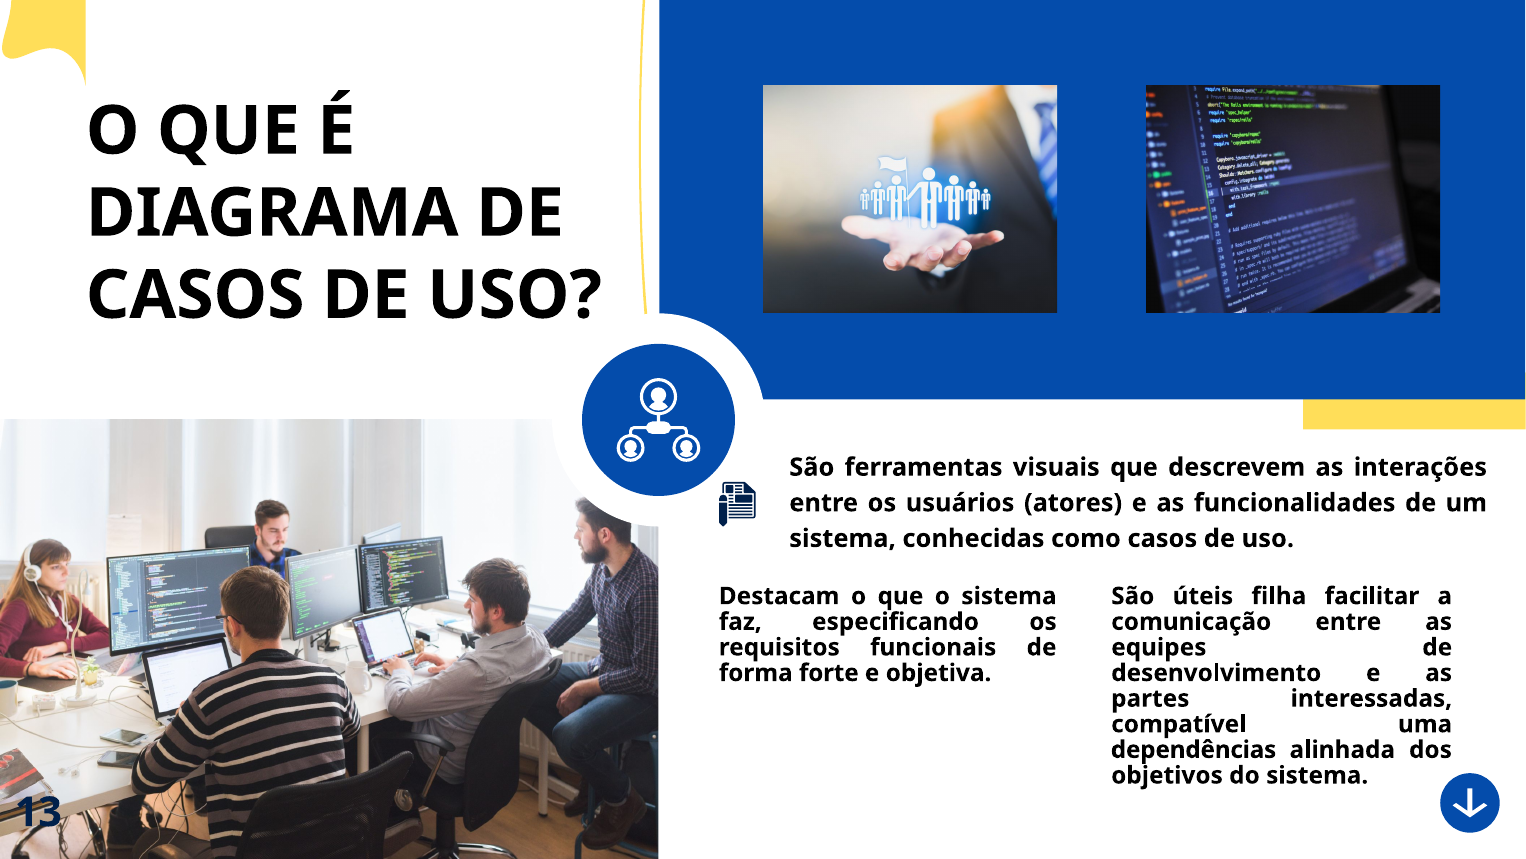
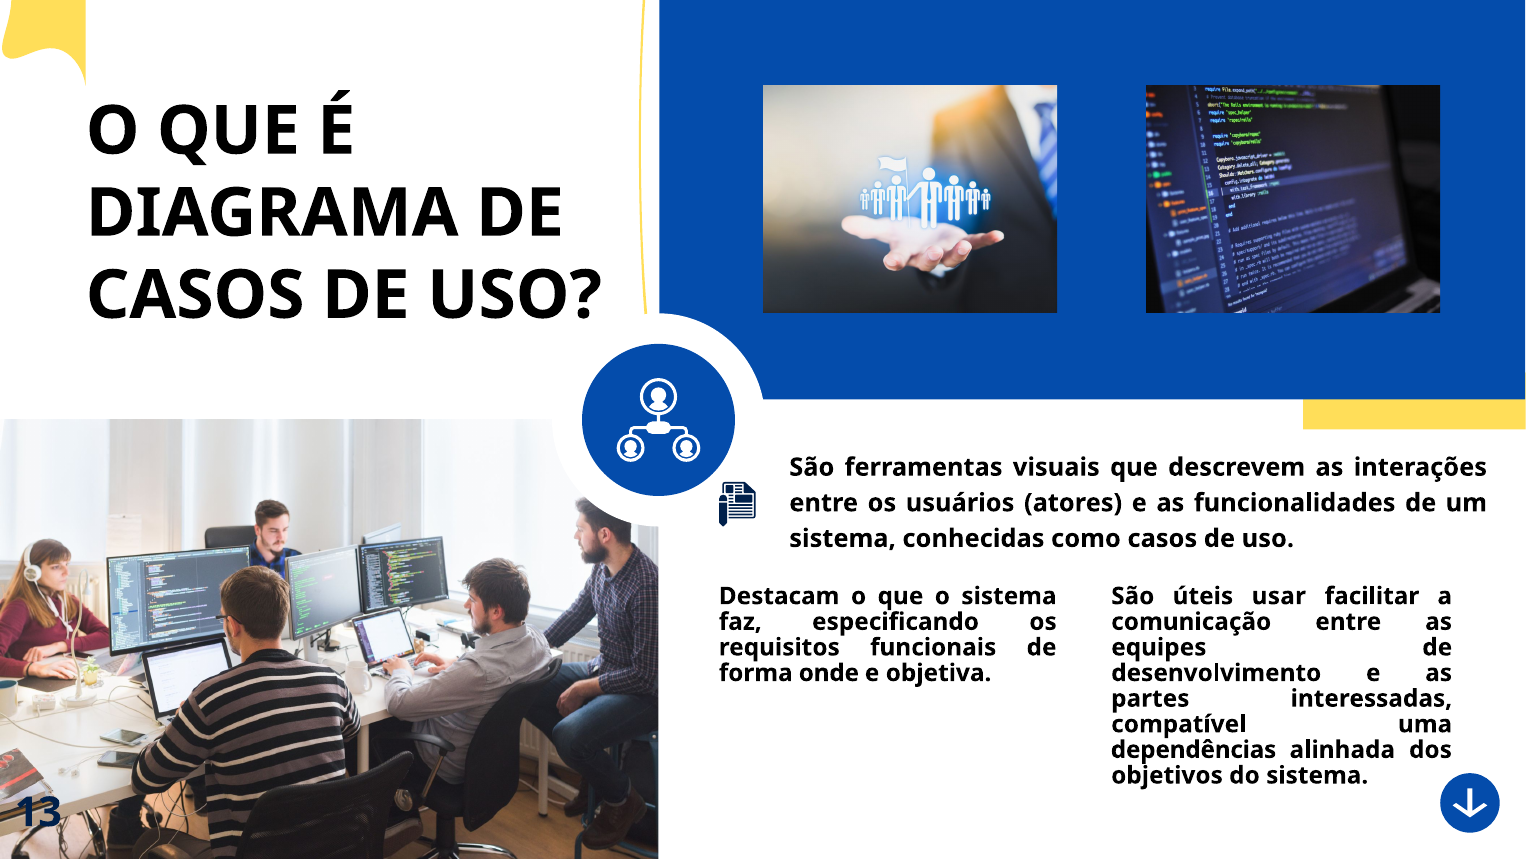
filha: filha -> usar
forte: forte -> onde
